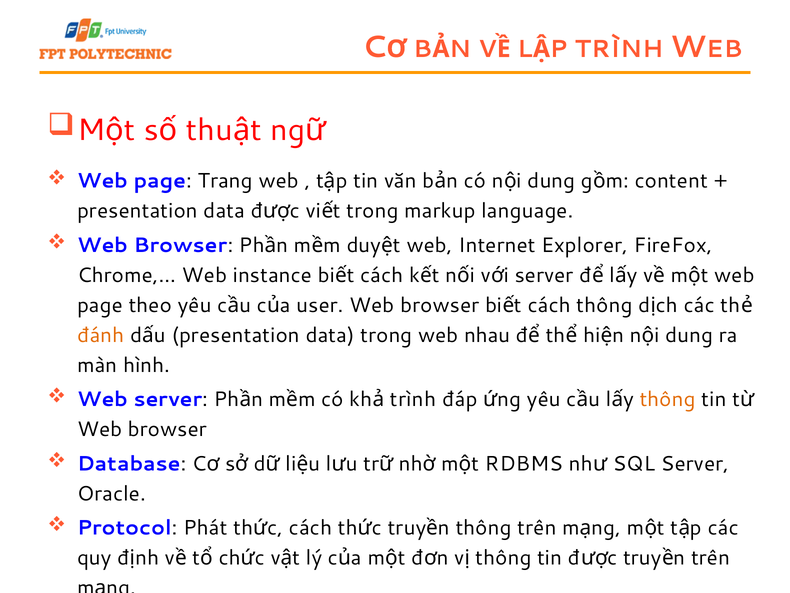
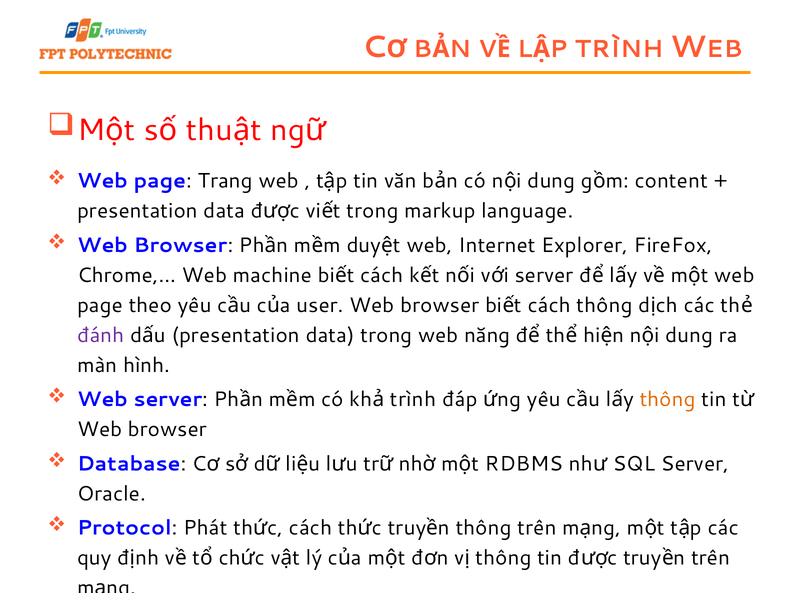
instance: instance -> machine
đánh colour: orange -> purple
nhau: nhau -> năng
